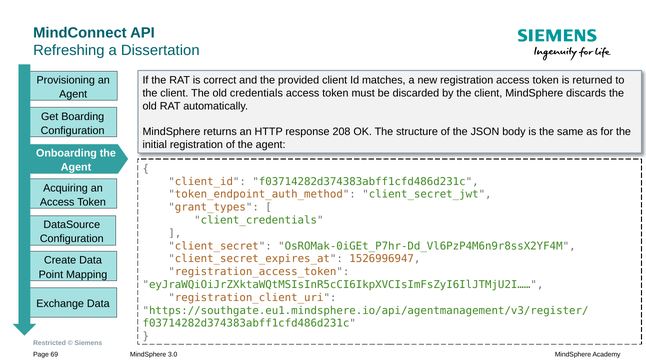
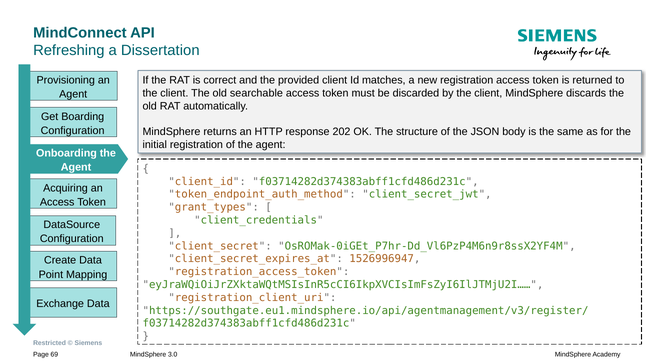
credentials: credentials -> searchable
208: 208 -> 202
